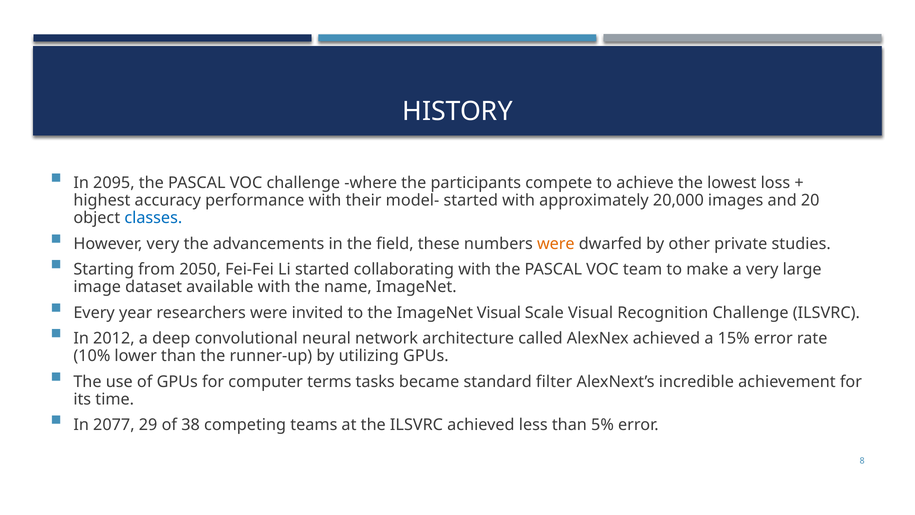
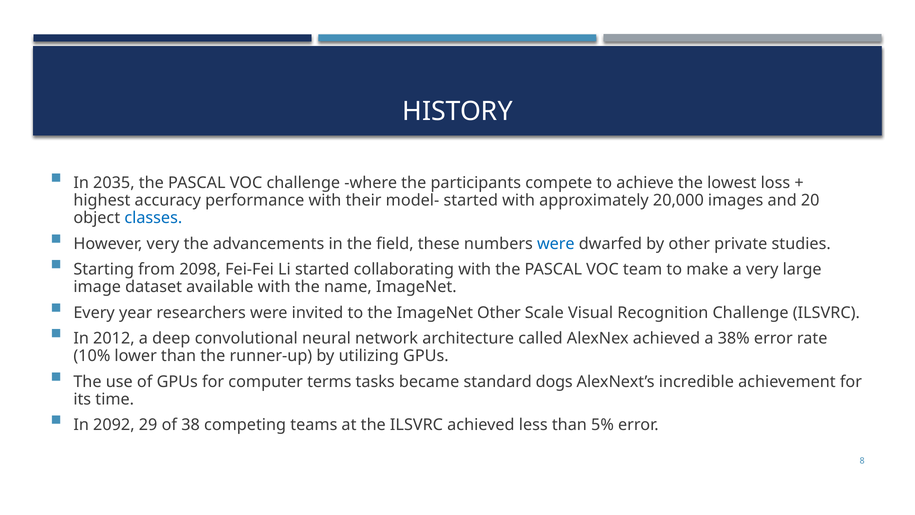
2095: 2095 -> 2035
were at (556, 244) colour: orange -> blue
2050: 2050 -> 2098
ImageNet Visual: Visual -> Other
15%: 15% -> 38%
filter: filter -> dogs
2077: 2077 -> 2092
